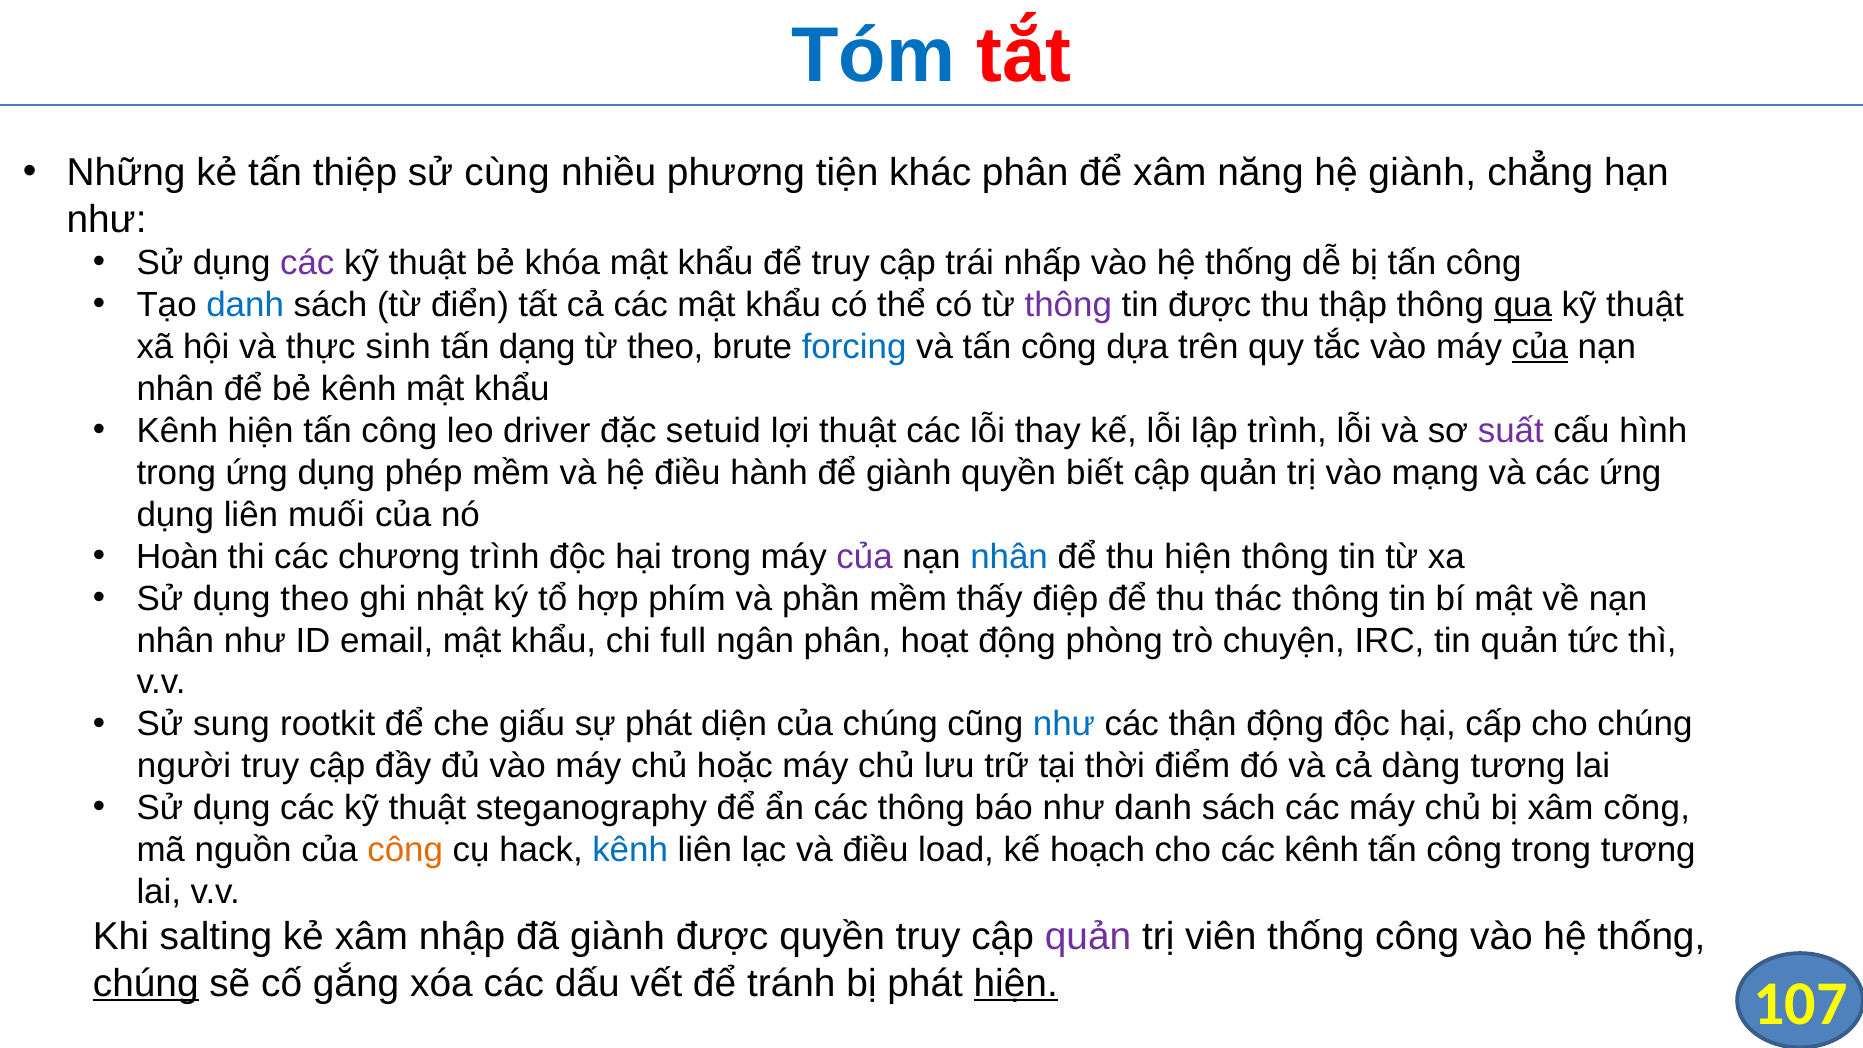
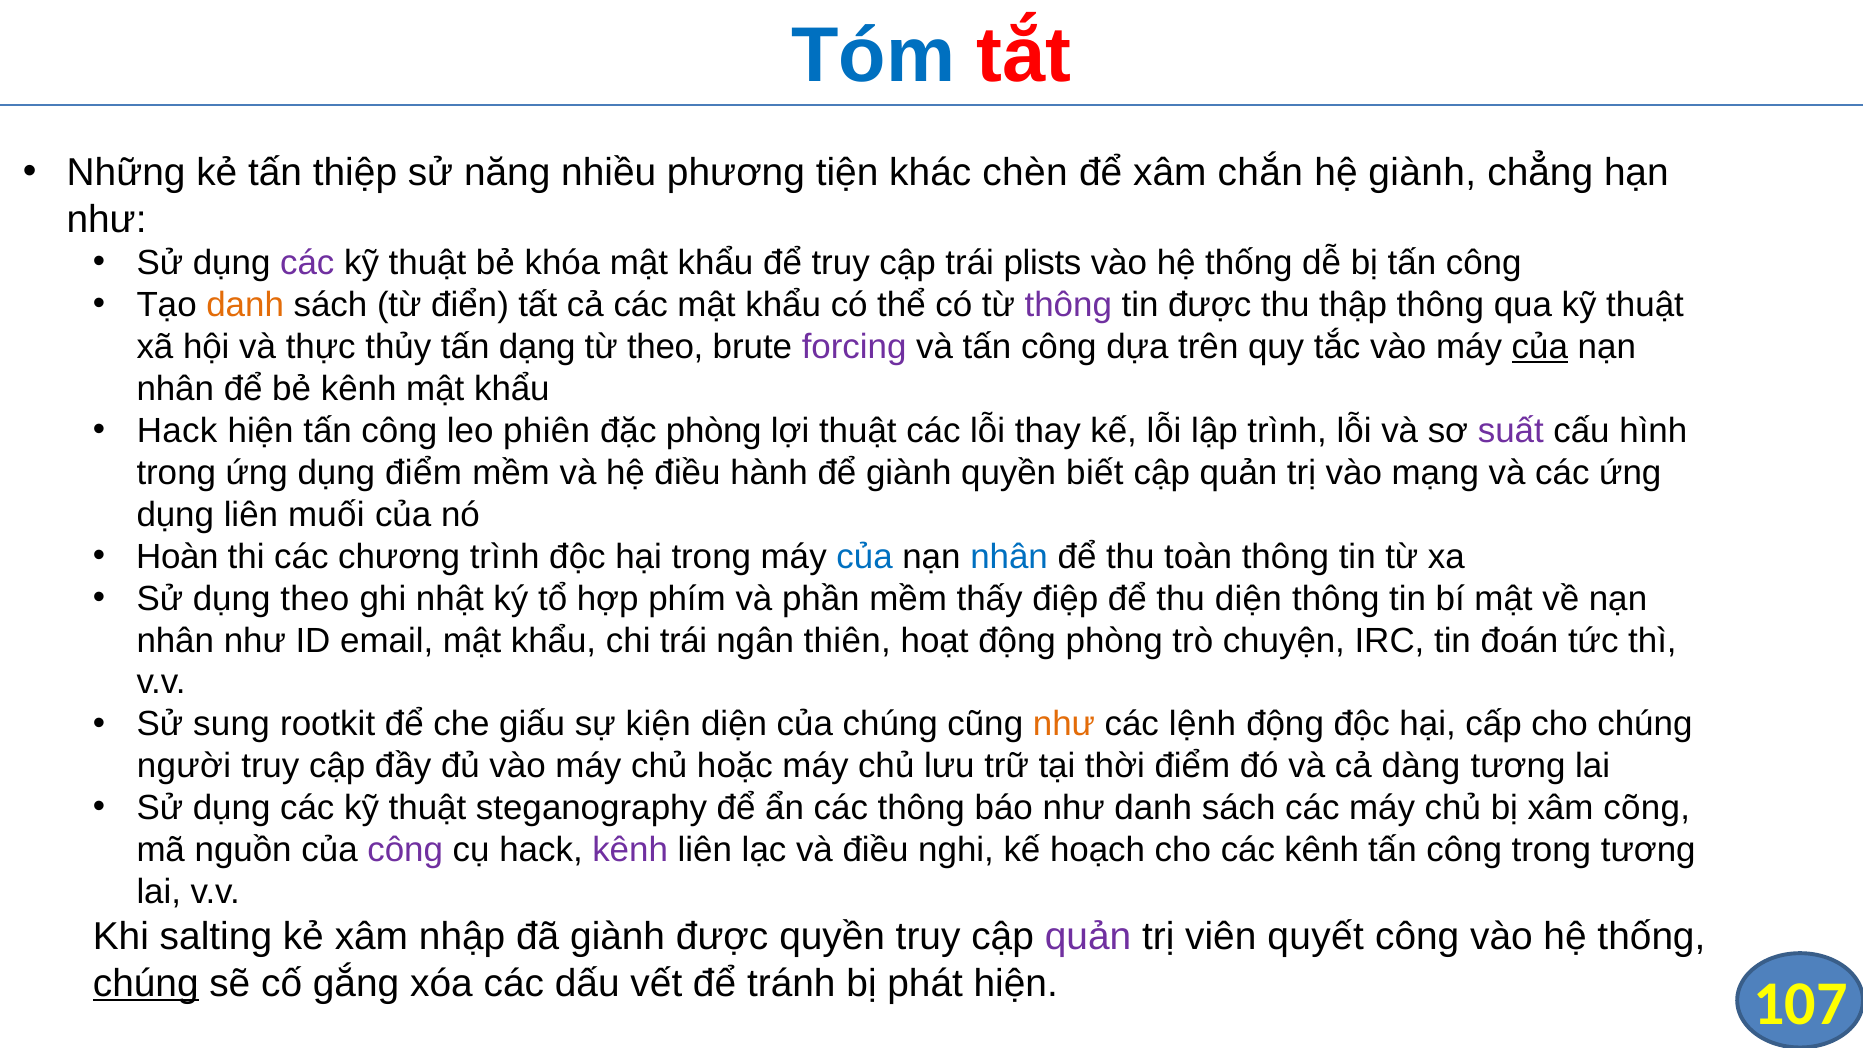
cùng: cùng -> năng
khác phân: phân -> chèn
năng: năng -> chắn
nhấp: nhấp -> plists
danh at (245, 305) colour: blue -> orange
qua underline: present -> none
sinh: sinh -> thủy
forcing colour: blue -> purple
Kênh at (177, 431): Kênh -> Hack
driver: driver -> phiên
đặc setuid: setuid -> phòng
dụng phép: phép -> điểm
của at (864, 557) colour: purple -> blue
thu hiện: hiện -> toàn
thu thác: thác -> diện
chi full: full -> trái
ngân phân: phân -> thiên
tin quản: quản -> đoán
sự phát: phát -> kiện
như at (1064, 724) colour: blue -> orange
thận: thận -> lệnh
công at (405, 850) colour: orange -> purple
kênh at (630, 850) colour: blue -> purple
load: load -> nghi
viên thống: thống -> quyết
hiện at (1016, 983) underline: present -> none
